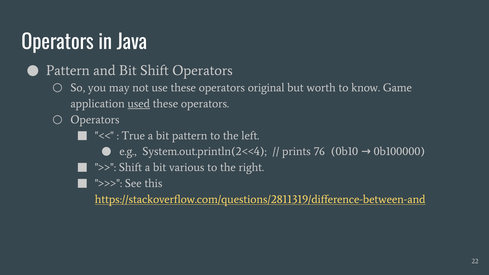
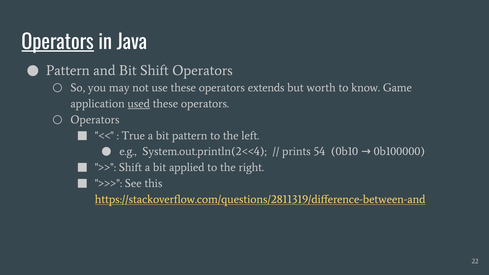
Operators at (58, 42) underline: none -> present
original: original -> extends
76: 76 -> 54
various: various -> applied
